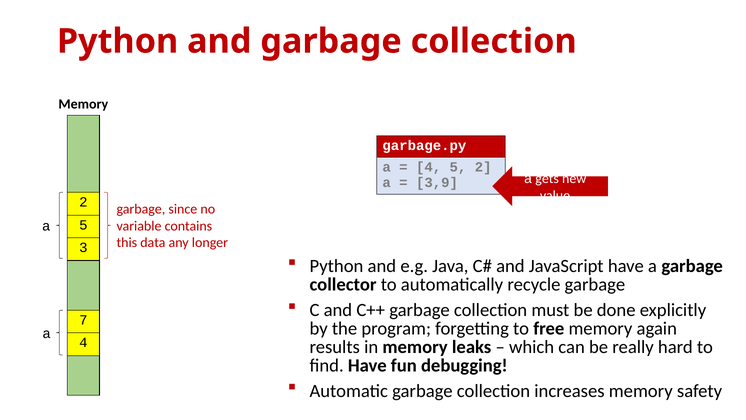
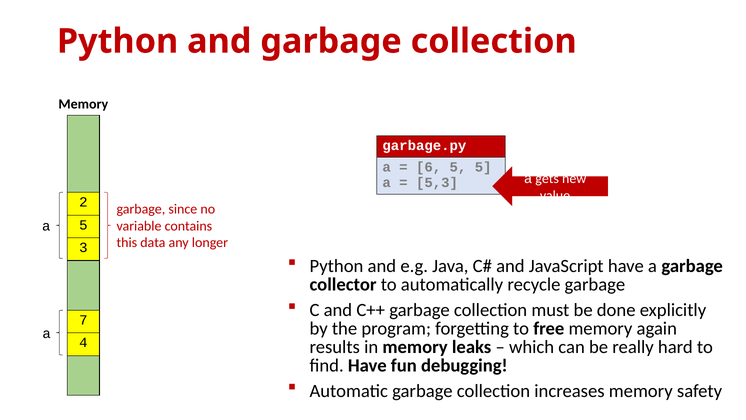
4 at (429, 167): 4 -> 6
5 2: 2 -> 5
3,9: 3,9 -> 5,3
